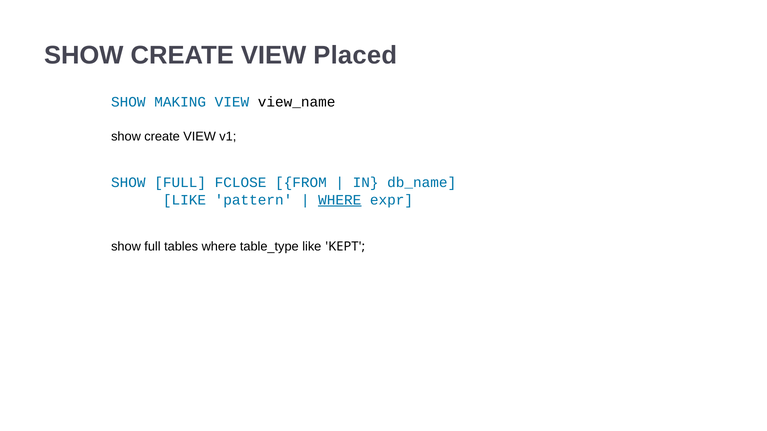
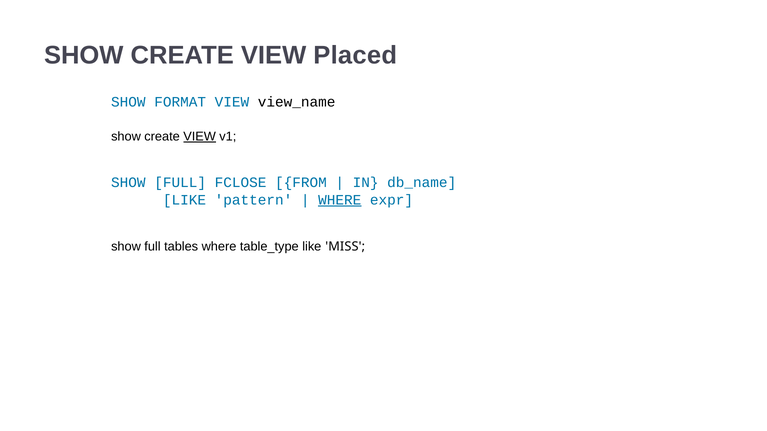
MAKING: MAKING -> FORMAT
VIEW at (200, 137) underline: none -> present
KEPT: KEPT -> MISS
